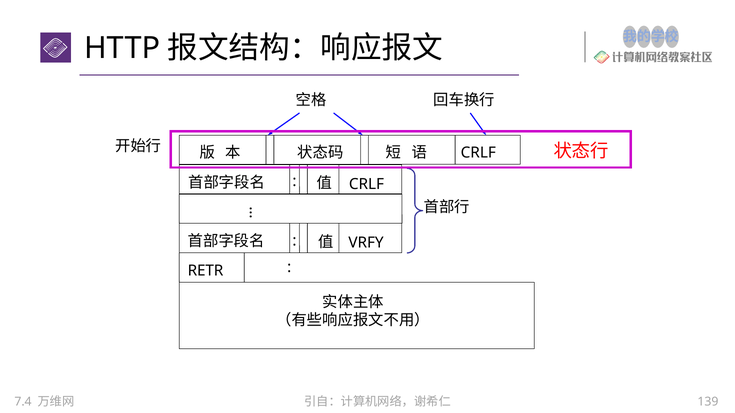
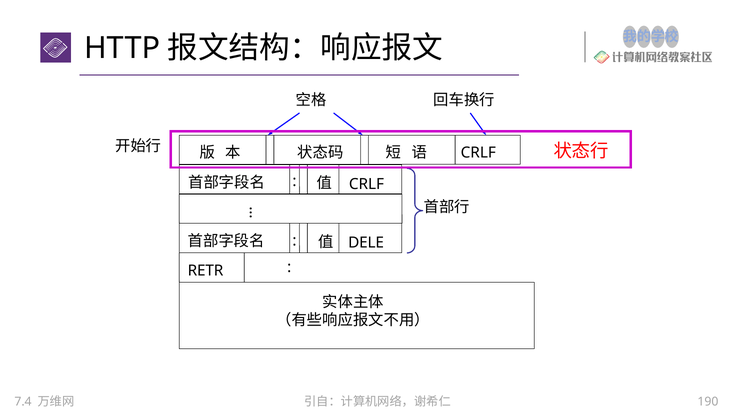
VRFY: VRFY -> DELE
139: 139 -> 190
